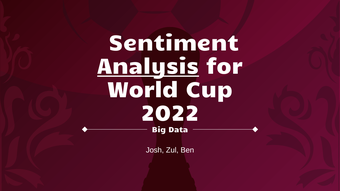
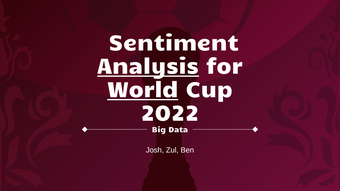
World underline: none -> present
